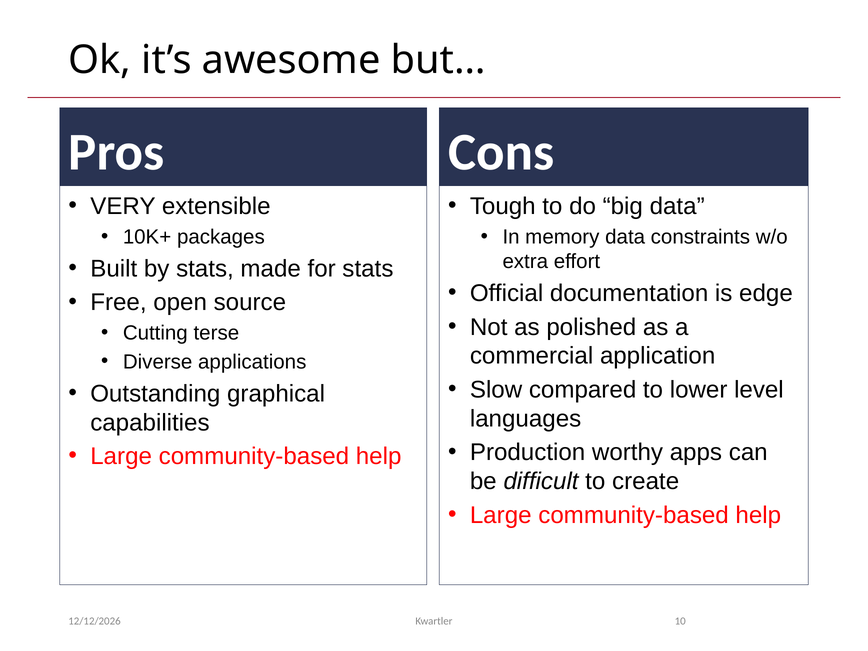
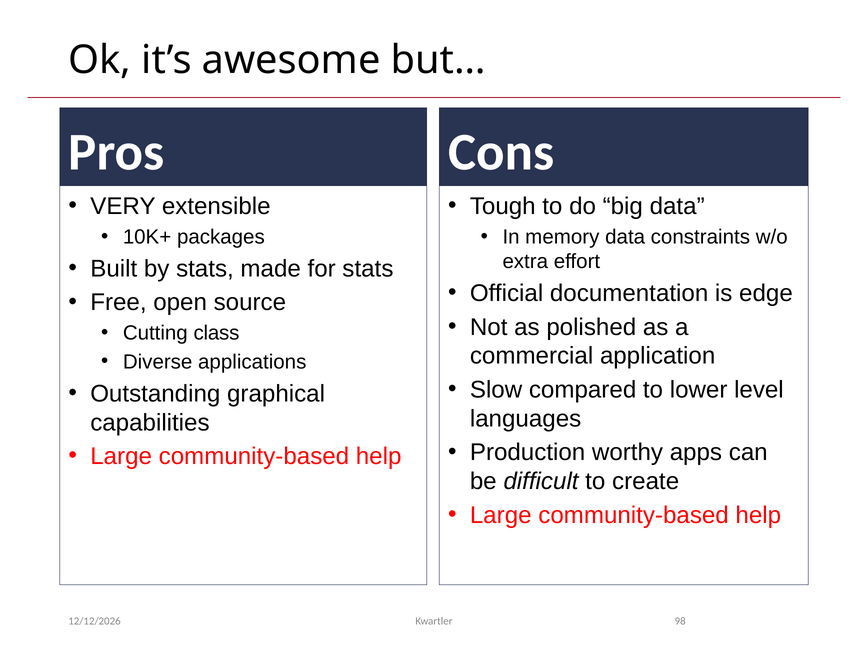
terse: terse -> class
10: 10 -> 98
